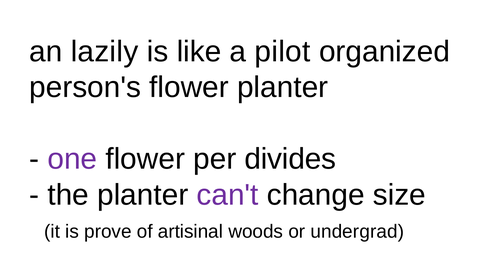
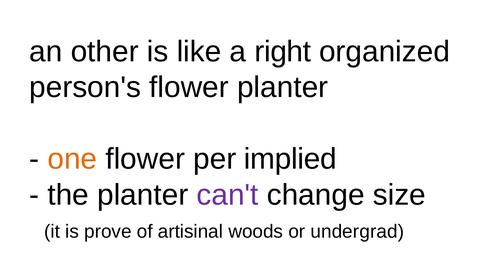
lazily: lazily -> other
pilot: pilot -> right
one colour: purple -> orange
divides: divides -> implied
